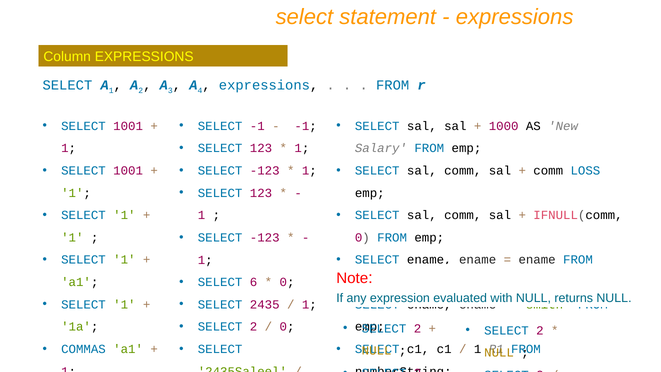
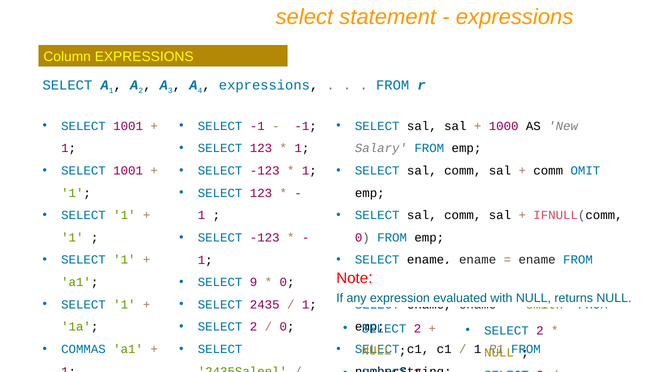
LOSS: LOSS -> OMIT
6: 6 -> 9
